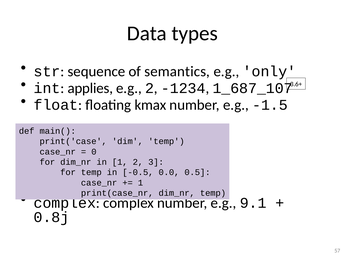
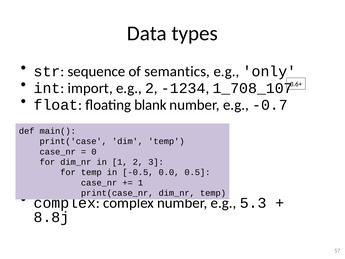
applies: applies -> import
1_687_107: 1_687_107 -> 1_708_107
kmax: kmax -> blank
-1.5: -1.5 -> -0.7
9.1: 9.1 -> 5.3
0.8j: 0.8j -> 8.8j
